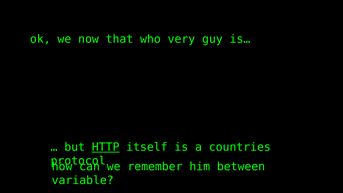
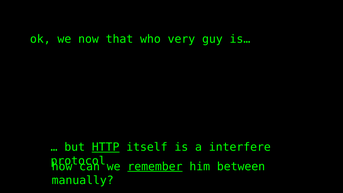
countries: countries -> interfere
remember underline: none -> present
variable: variable -> manually
